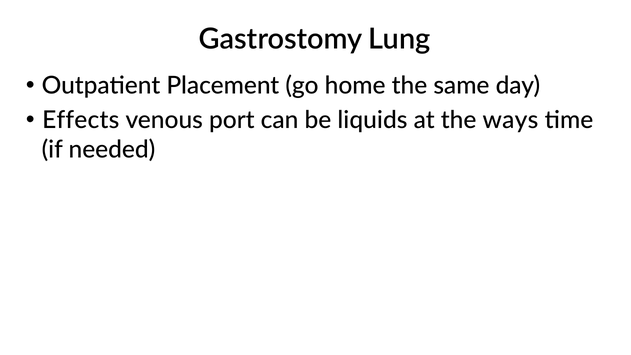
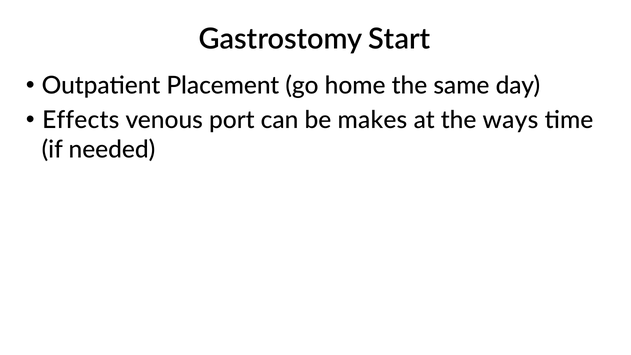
Lung: Lung -> Start
liquids: liquids -> makes
